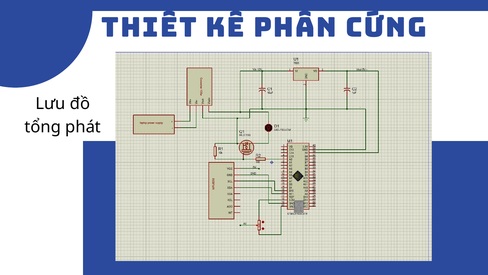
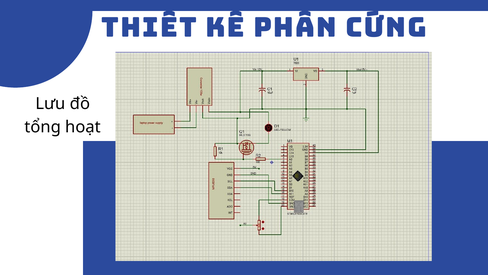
phát: phát -> hoạt
